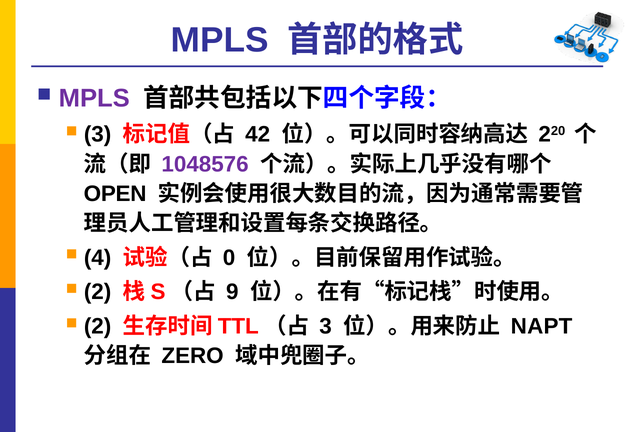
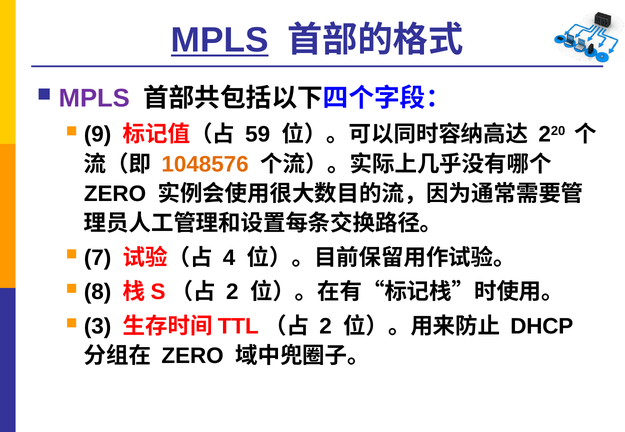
MPLS at (220, 40) underline: none -> present
3 at (98, 135): 3 -> 9
42: 42 -> 59
1048576 colour: purple -> orange
OPEN at (115, 194): OPEN -> ZERO
4: 4 -> 7
0: 0 -> 4
2 at (98, 292): 2 -> 8
9 at (232, 292): 9 -> 2
2 at (98, 327): 2 -> 3
3 at (326, 327): 3 -> 2
NAPT: NAPT -> DHCP
